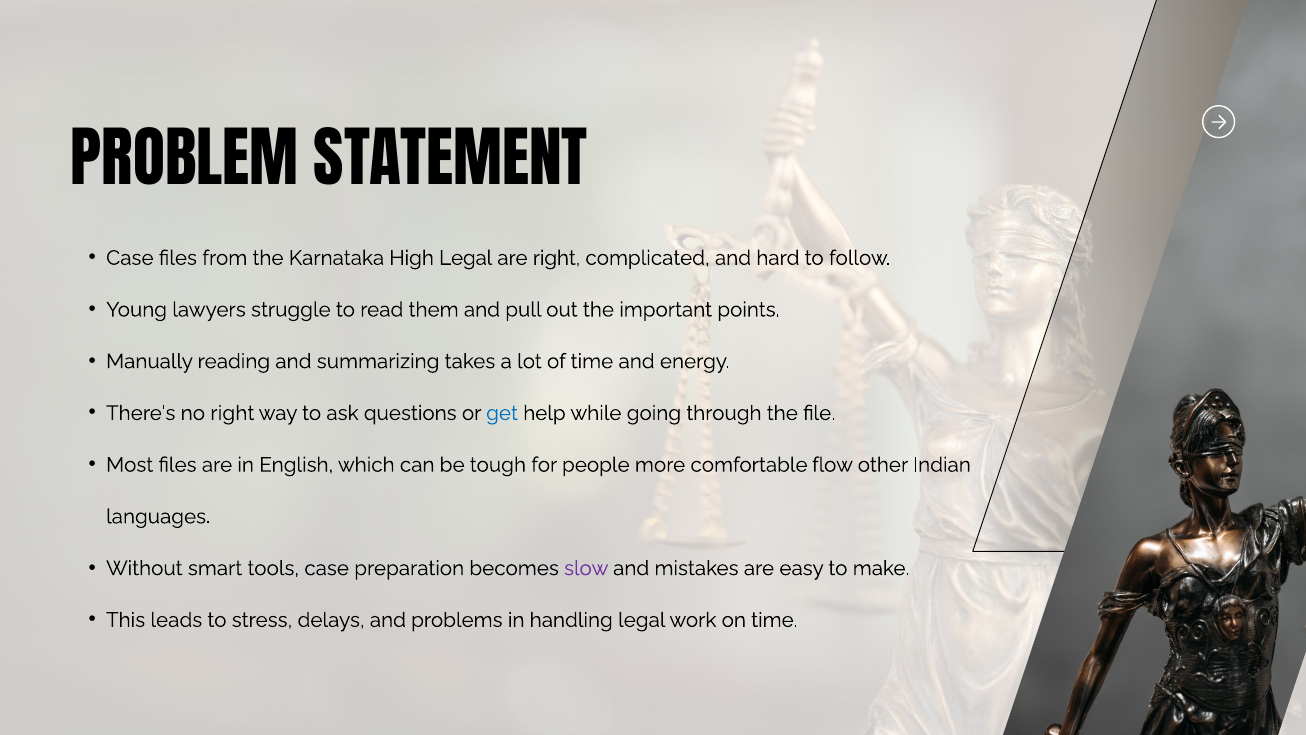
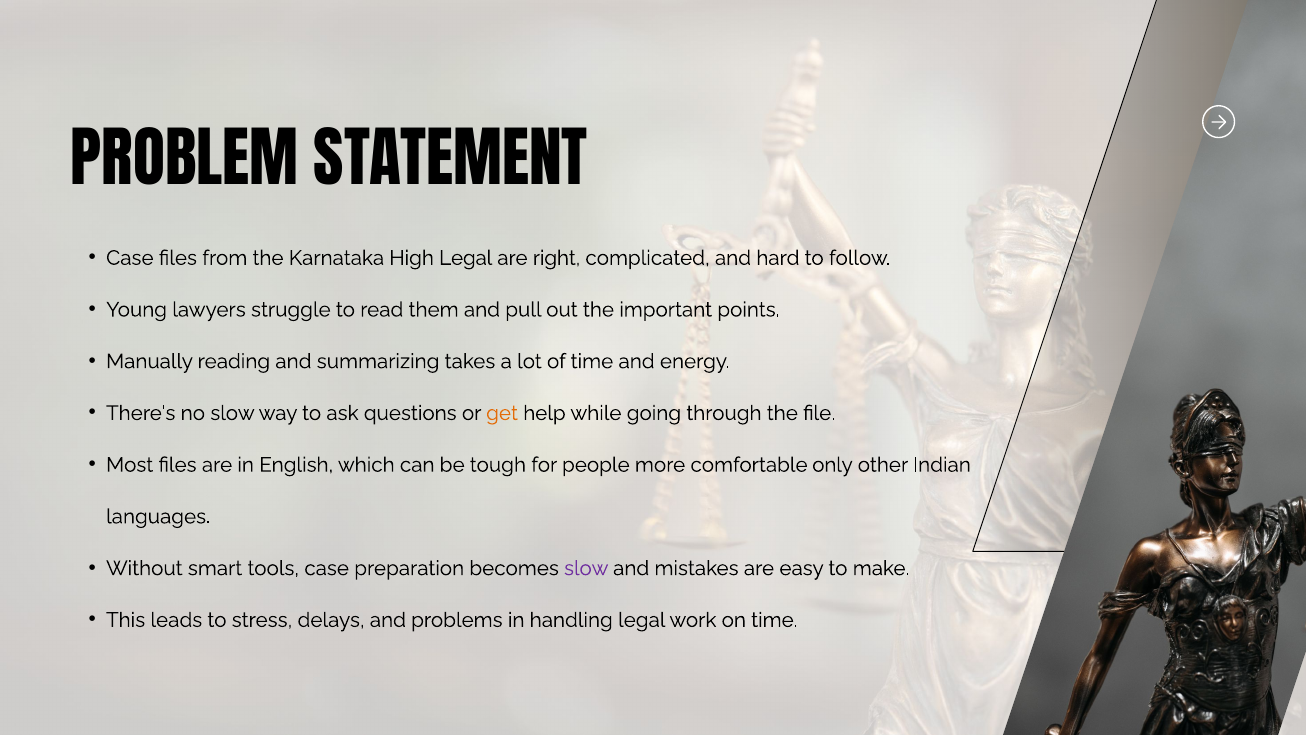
no right: right -> slow
get colour: blue -> orange
flow: flow -> only
